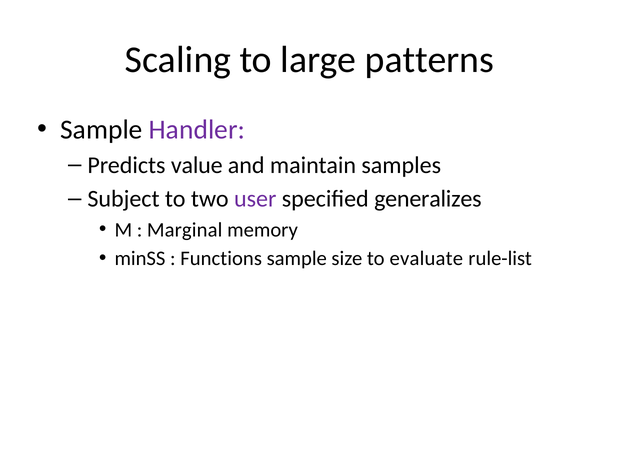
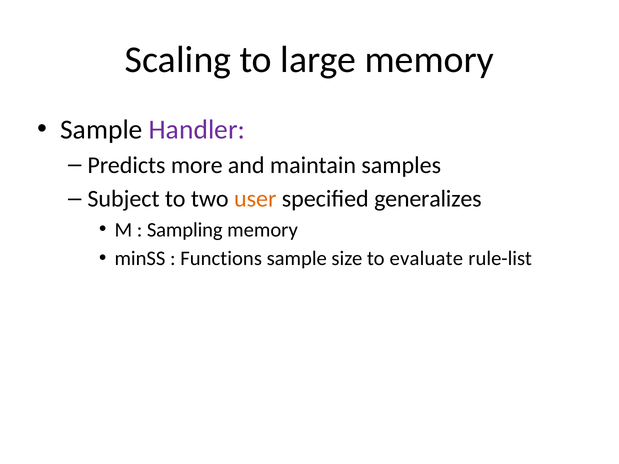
large patterns: patterns -> memory
value: value -> more
user colour: purple -> orange
Marginal: Marginal -> Sampling
